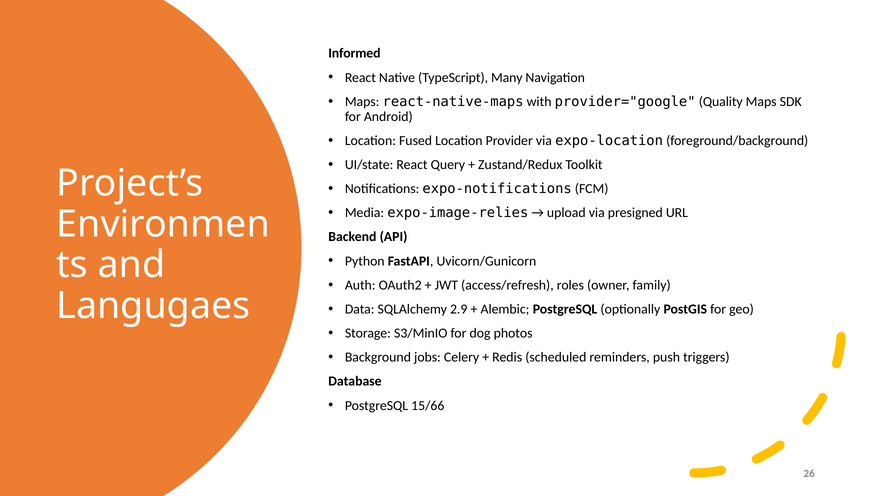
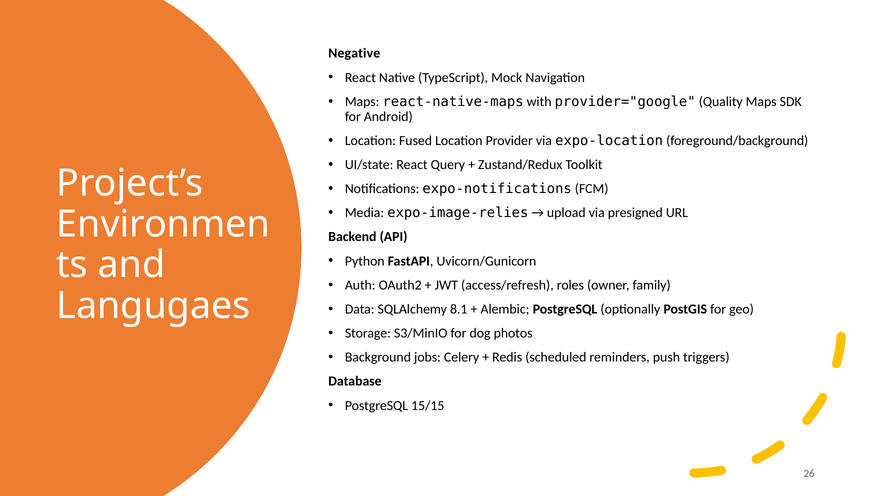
Informed: Informed -> Negative
Many: Many -> Mock
2.9: 2.9 -> 8.1
15/66: 15/66 -> 15/15
